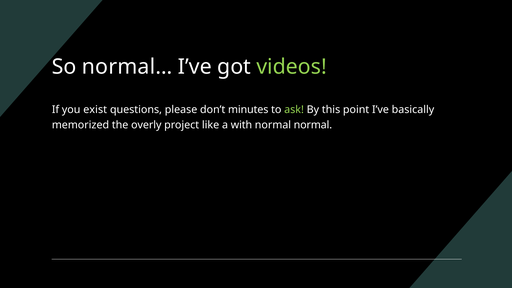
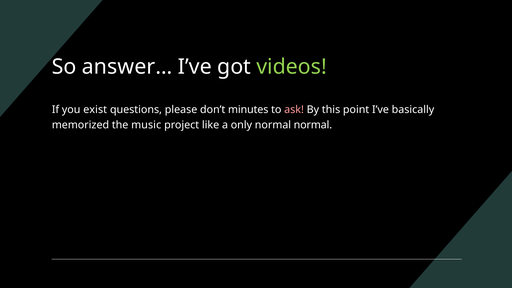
normal…: normal… -> answer…
ask colour: light green -> pink
overly: overly -> music
with: with -> only
